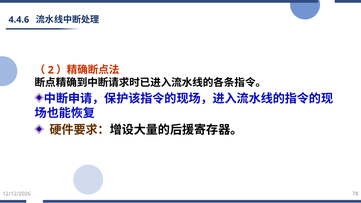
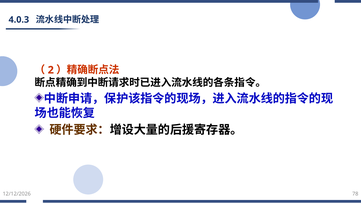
4.4.6: 4.4.6 -> 4.0.3
